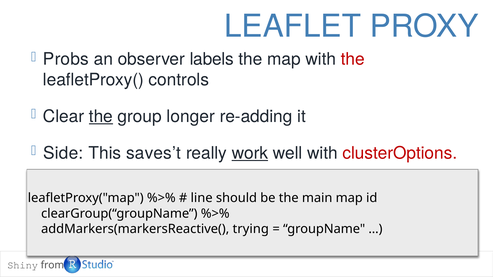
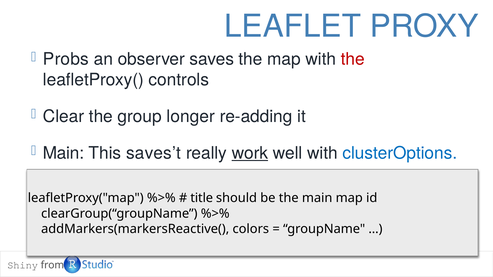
labels: labels -> saves
the at (101, 117) underline: present -> none
Side at (63, 153): Side -> Main
clusterOptions colour: red -> blue
line: line -> title
trying: trying -> colors
